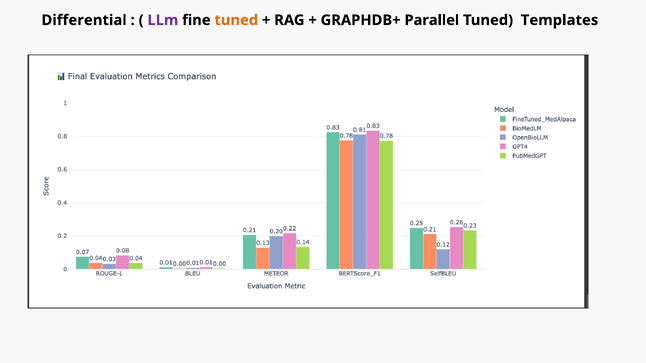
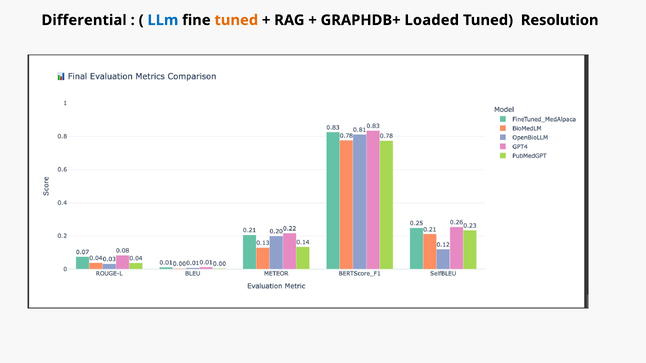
LLm colour: purple -> blue
Parallel: Parallel -> Loaded
Templates: Templates -> Resolution
